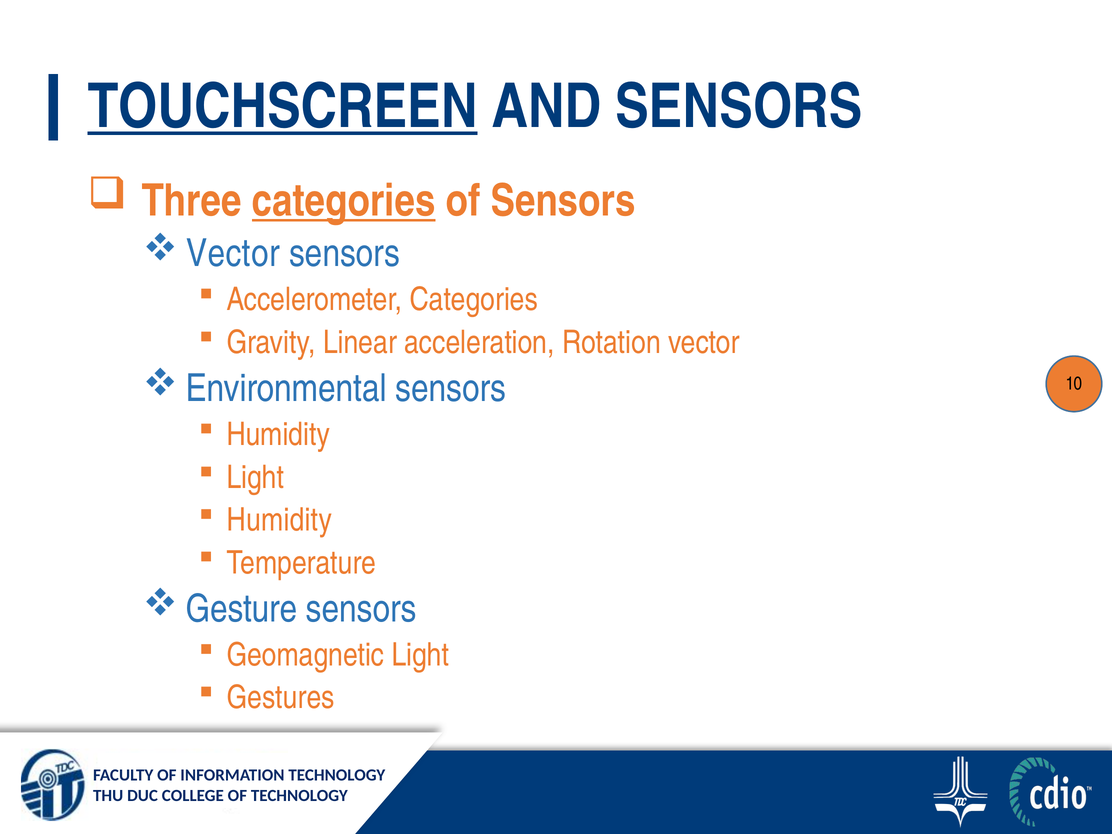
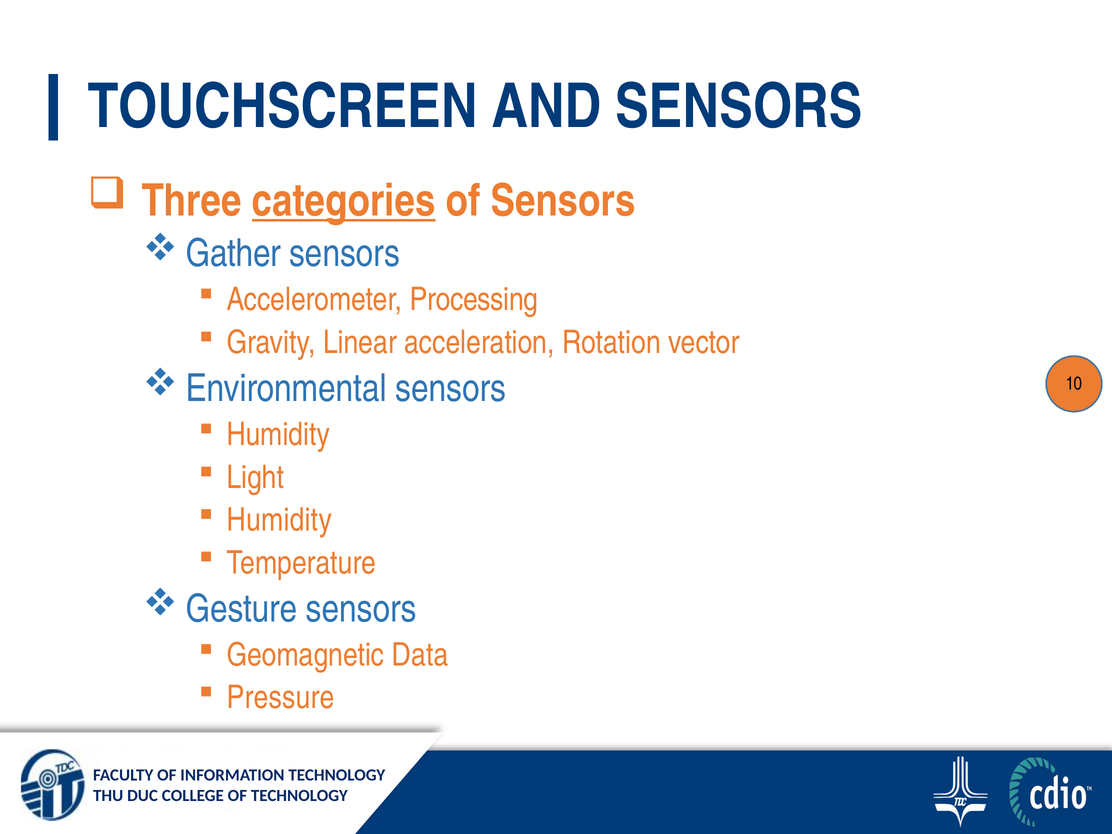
TOUCHSCREEN underline: present -> none
Vector at (233, 254): Vector -> Gather
Accelerometer Categories: Categories -> Processing
Geomagnetic Light: Light -> Data
Gestures: Gestures -> Pressure
